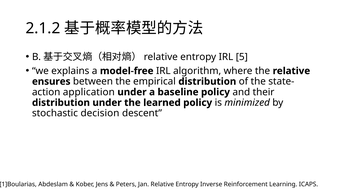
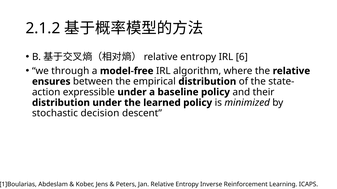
5: 5 -> 6
explains: explains -> through
application: application -> expressible
